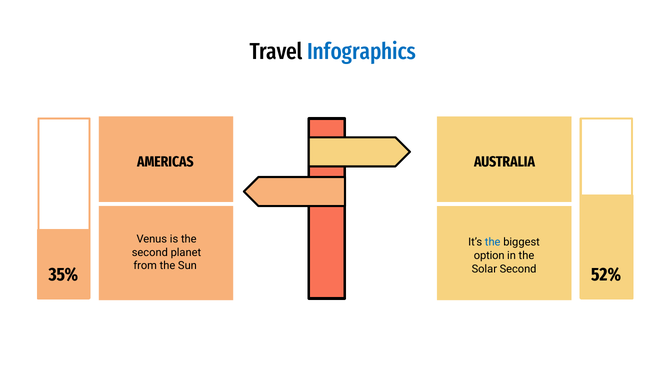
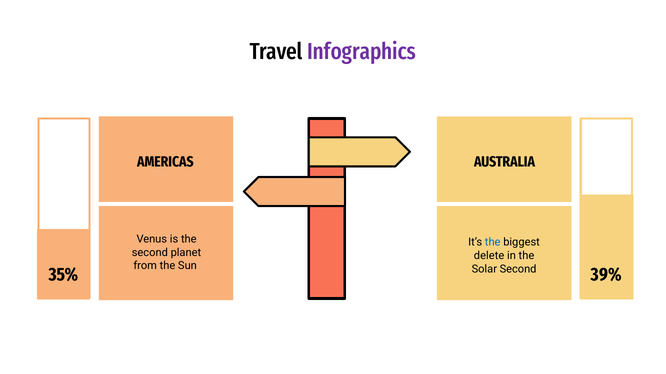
Infographics colour: blue -> purple
option: option -> delete
52%: 52% -> 39%
